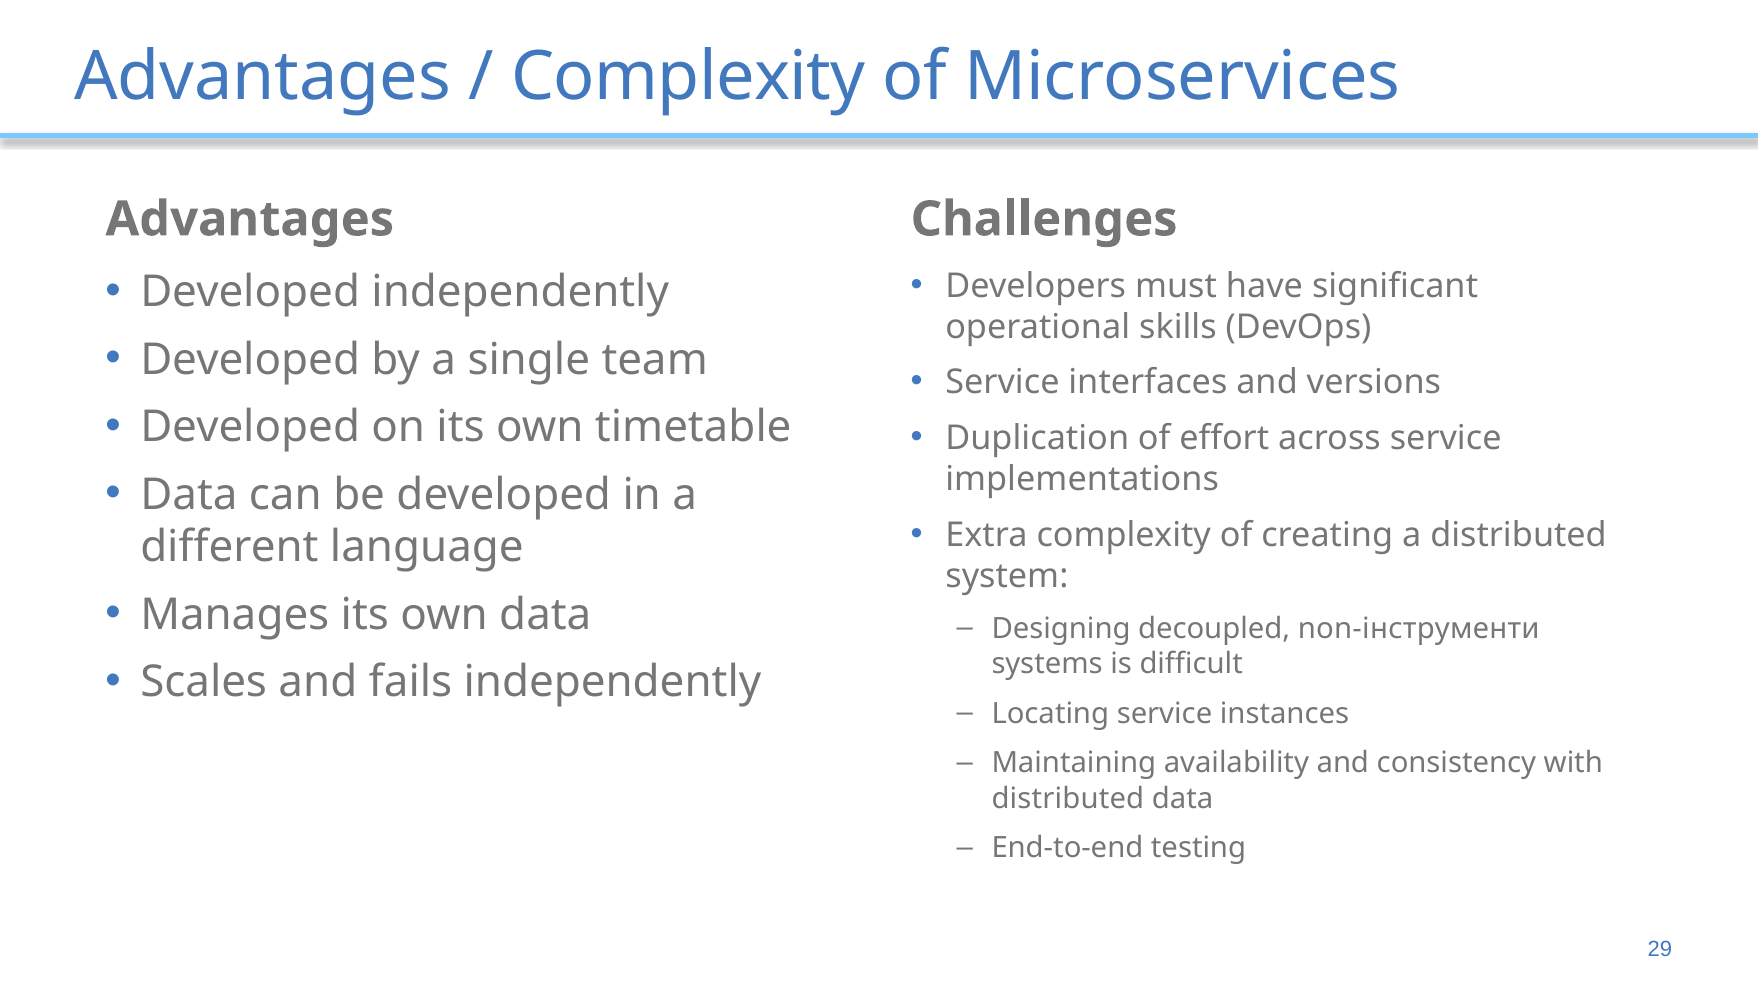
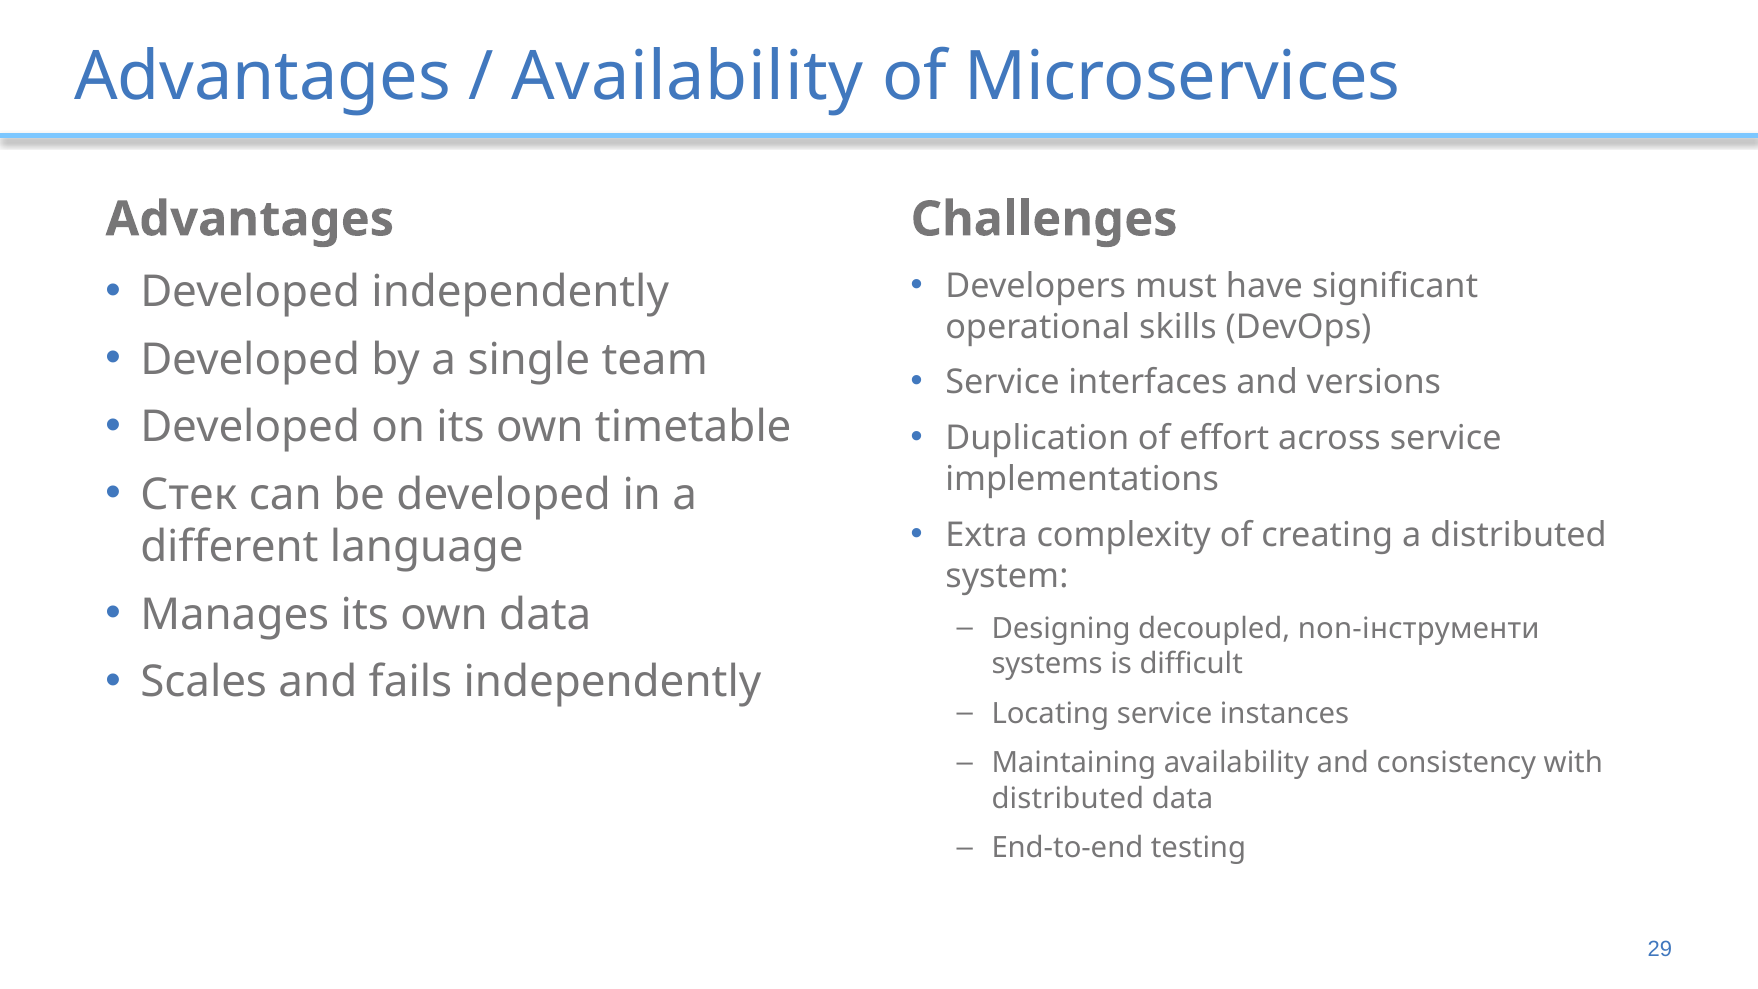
Complexity at (688, 77): Complexity -> Availability
Data at (189, 494): Data -> Стек
